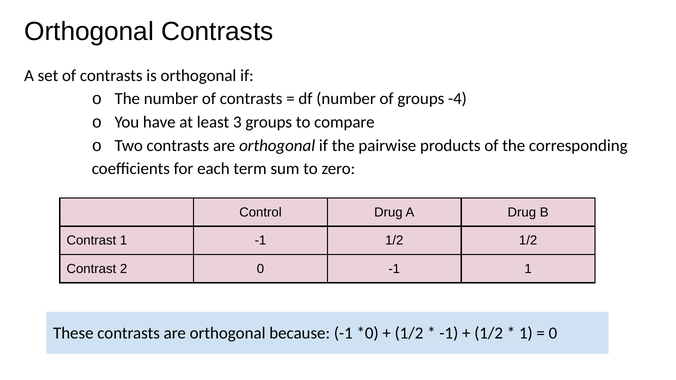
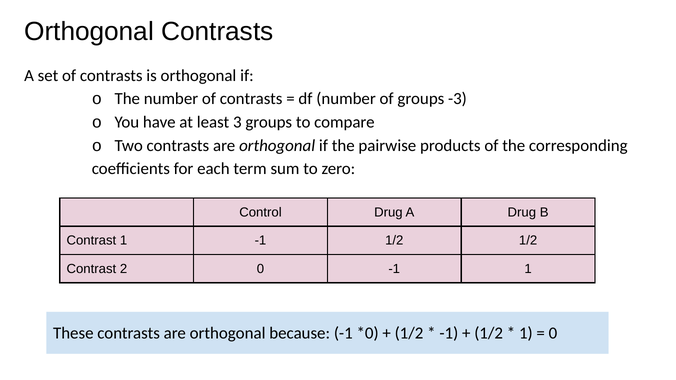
-4: -4 -> -3
